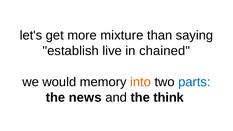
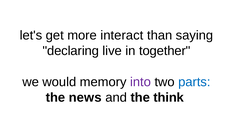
mixture: mixture -> interact
establish: establish -> declaring
chained: chained -> together
into colour: orange -> purple
